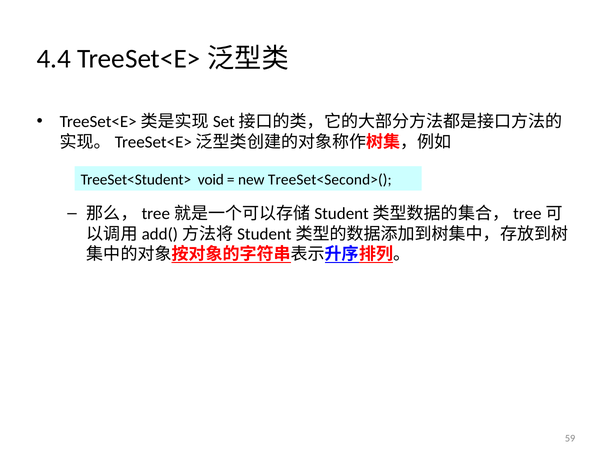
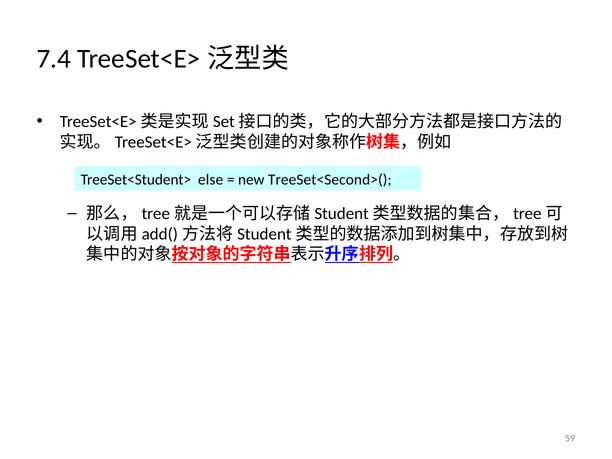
4.4: 4.4 -> 7.4
void: void -> else
